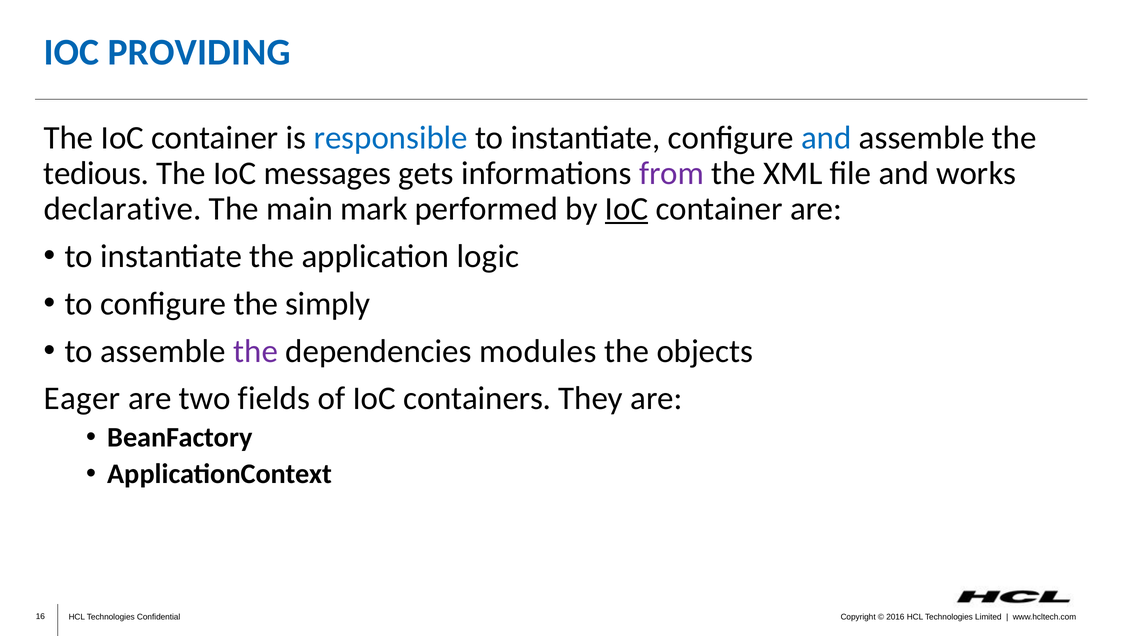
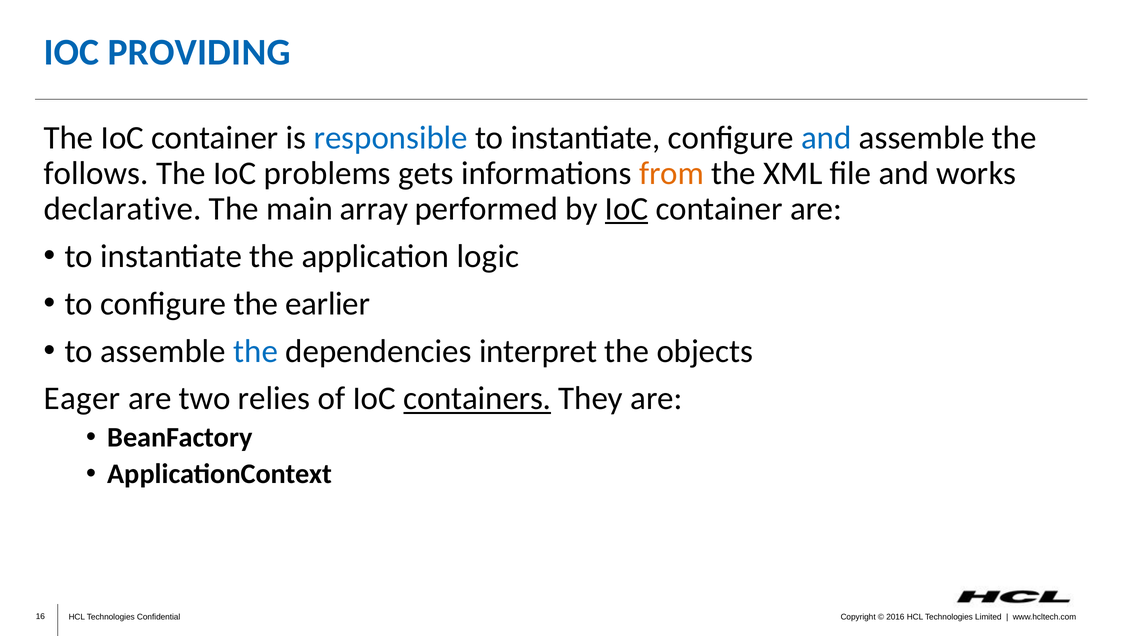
tedious: tedious -> follows
messages: messages -> problems
from colour: purple -> orange
mark: mark -> array
simply: simply -> earlier
the at (256, 351) colour: purple -> blue
modules: modules -> interpret
fields: fields -> relies
containers underline: none -> present
